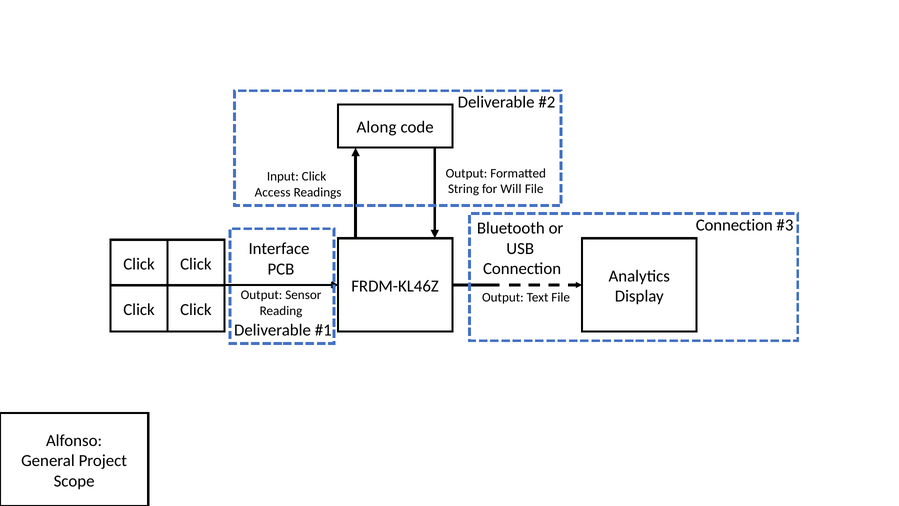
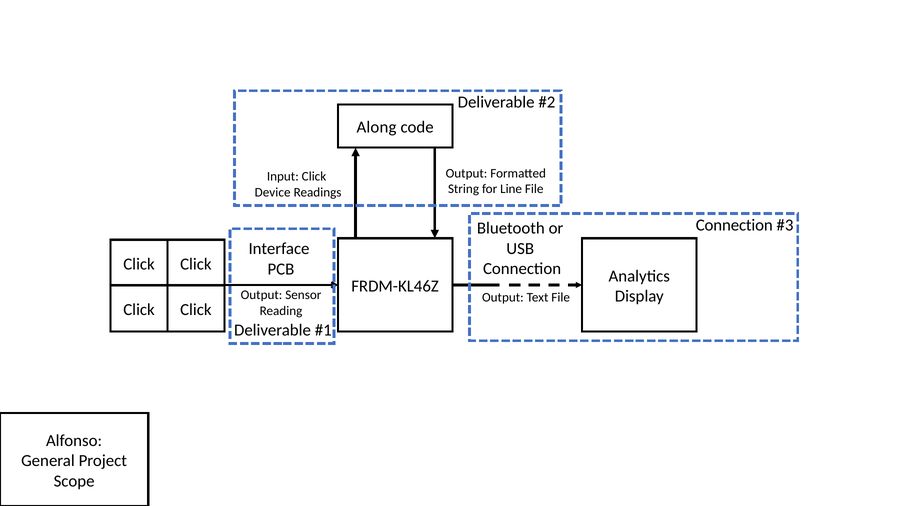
Will: Will -> Line
Access: Access -> Device
